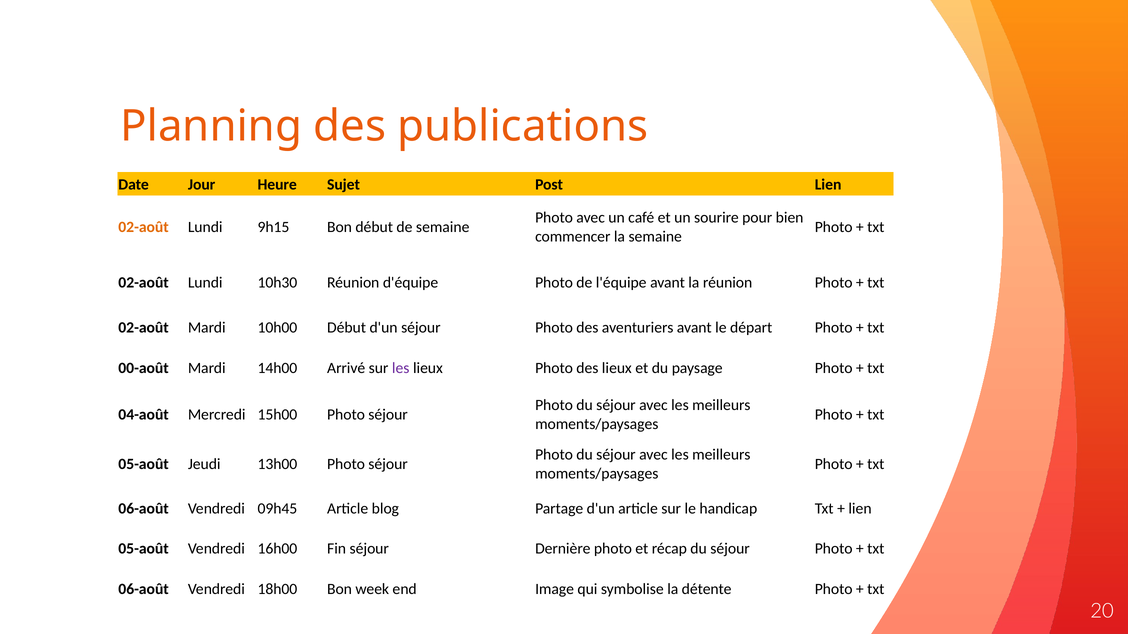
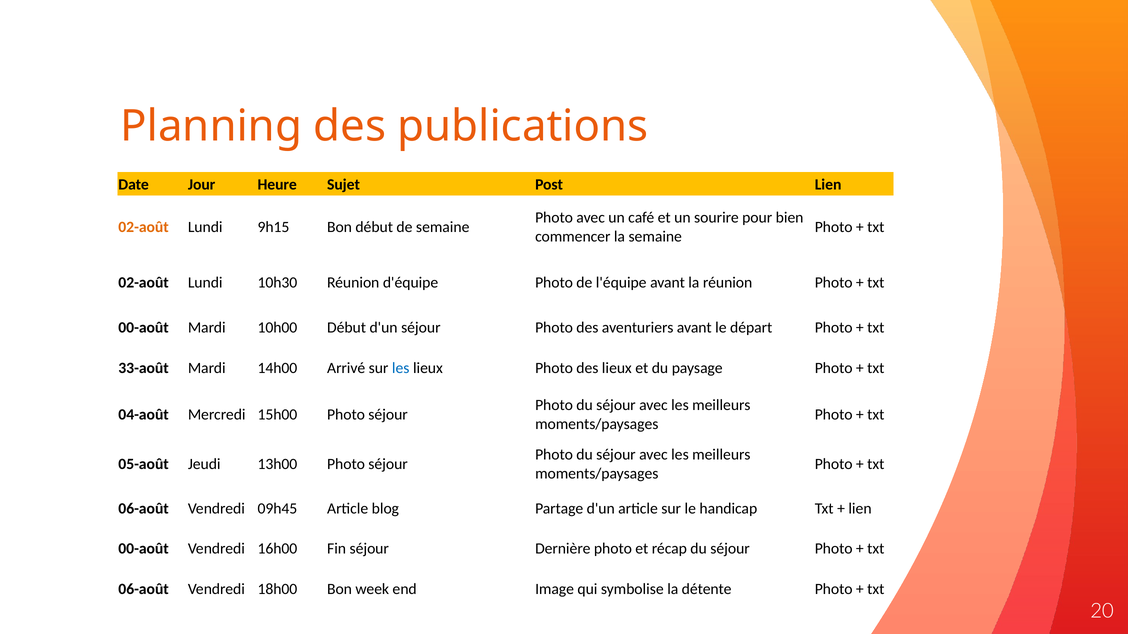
02-août at (144, 328): 02-août -> 00-août
00-août: 00-août -> 33-août
les at (401, 369) colour: purple -> blue
05-août at (144, 549): 05-août -> 00-août
